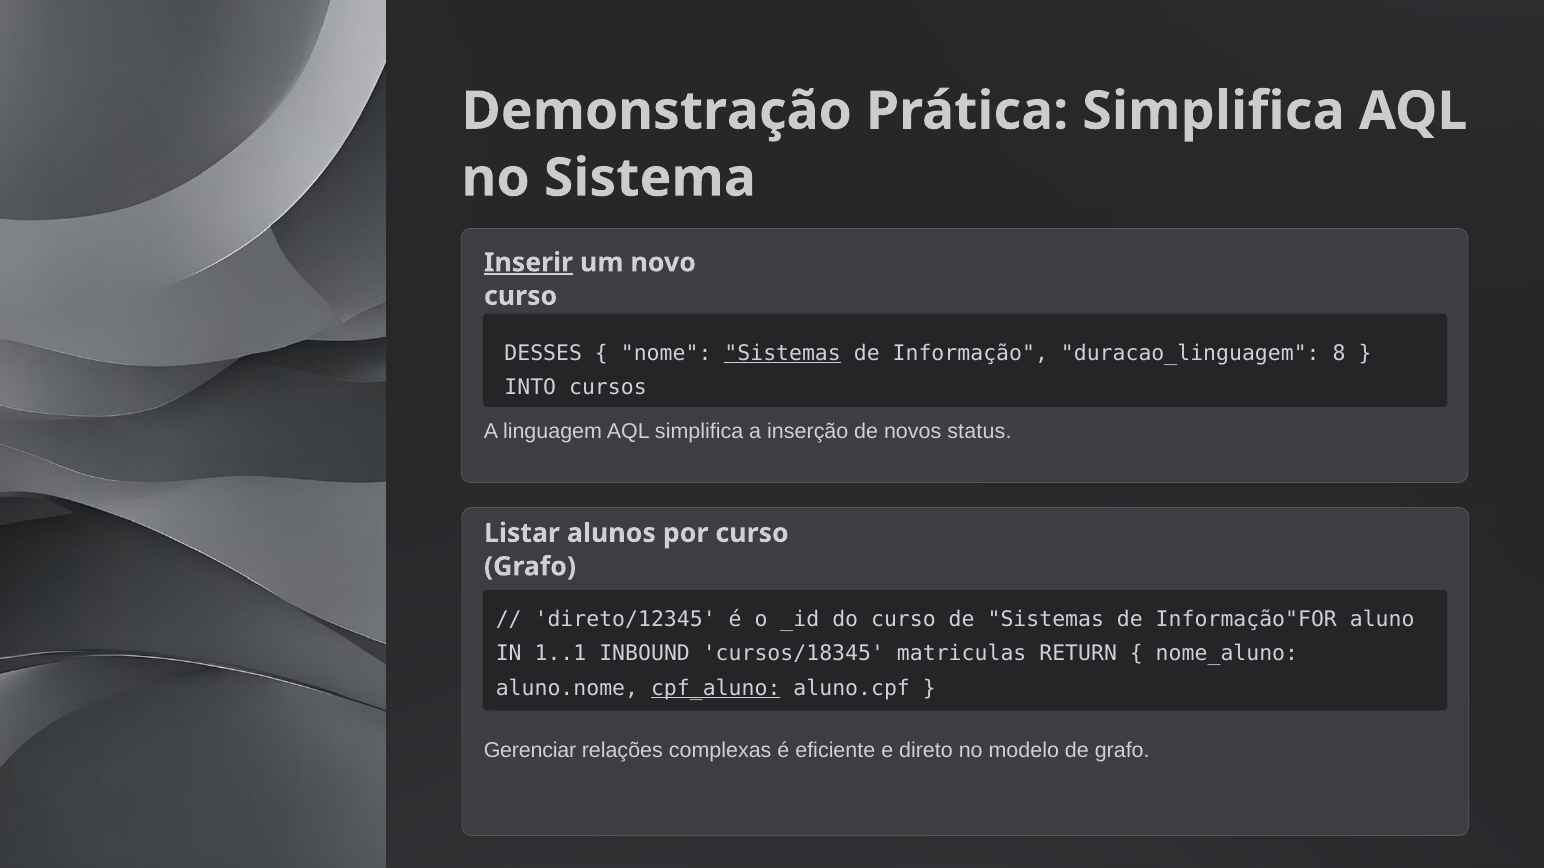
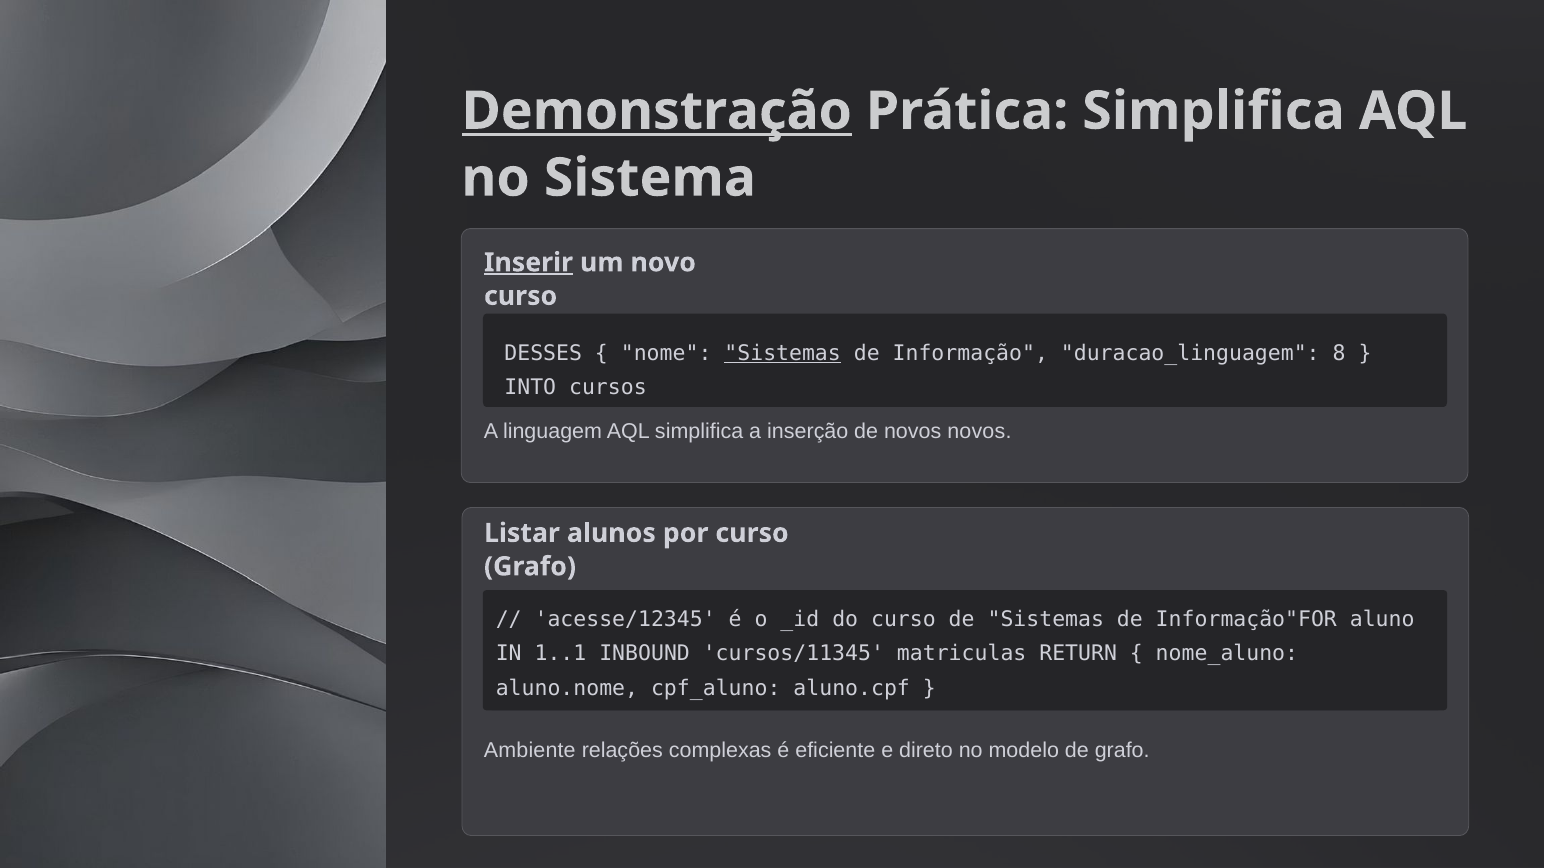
Demonstração underline: none -> present
novos status: status -> novos
direto/12345: direto/12345 -> acesse/12345
cursos/18345: cursos/18345 -> cursos/11345
cpf_aluno underline: present -> none
Gerenciar: Gerenciar -> Ambiente
